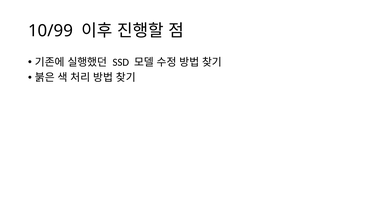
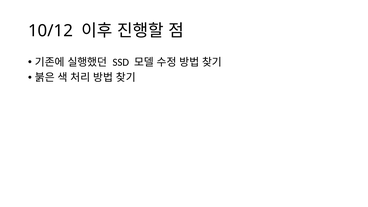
10/99: 10/99 -> 10/12
